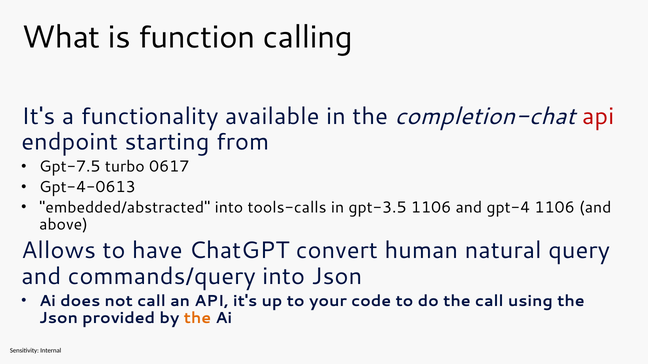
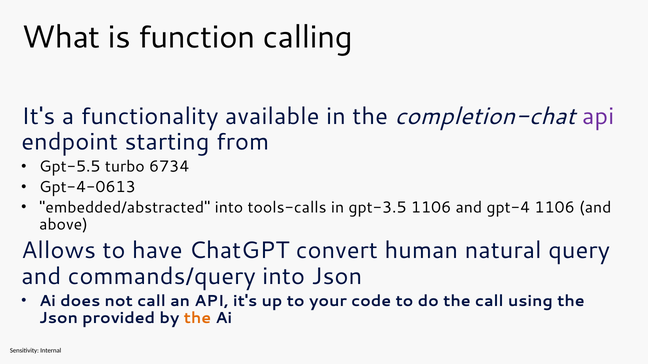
api at (598, 116) colour: red -> purple
Gpt-7.5: Gpt-7.5 -> Gpt-5.5
0617: 0617 -> 6734
